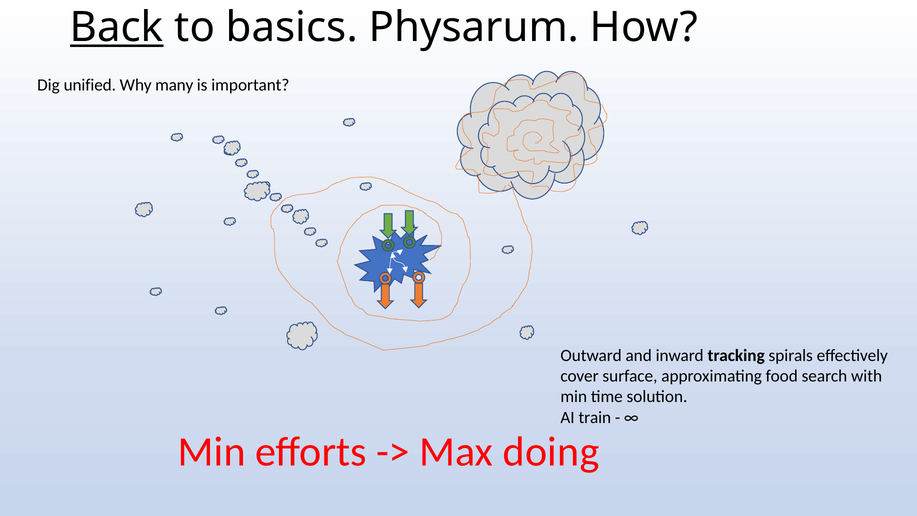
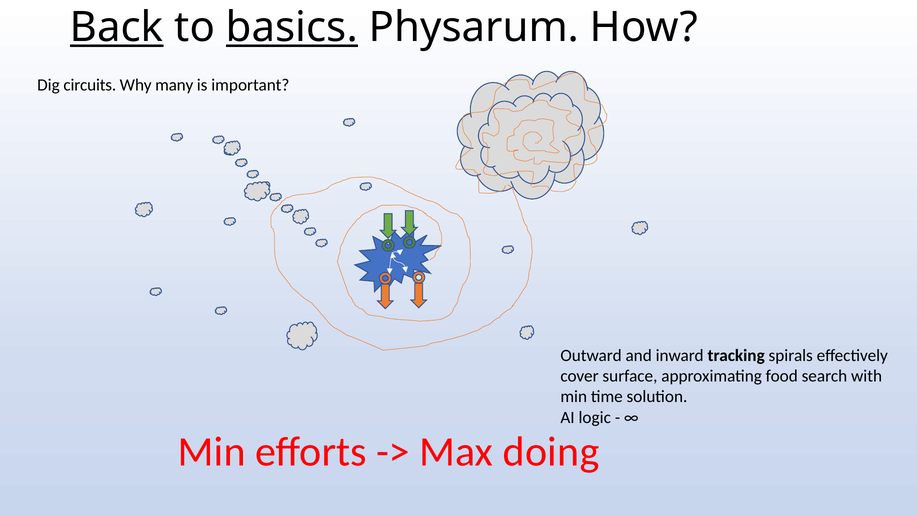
basics underline: none -> present
unified: unified -> circuits
train: train -> logic
